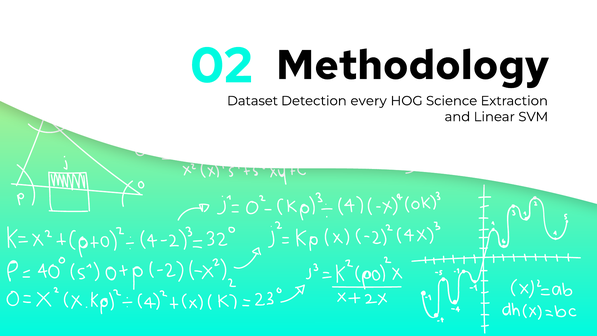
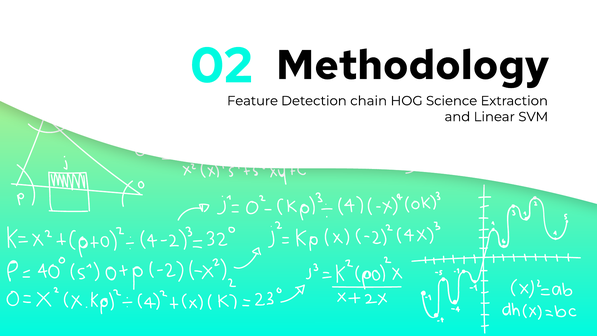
Dataset: Dataset -> Feature
every: every -> chain
